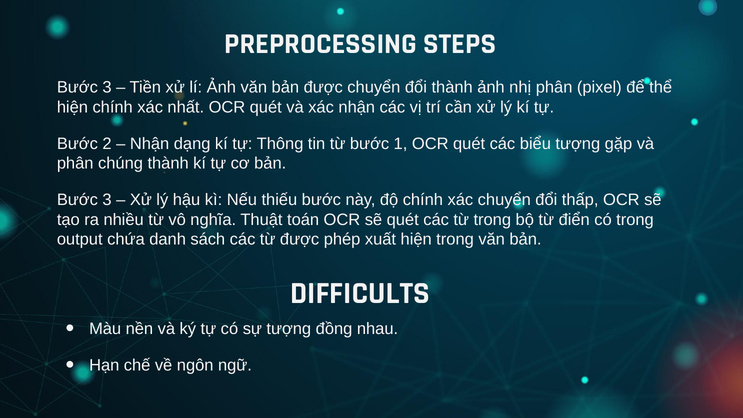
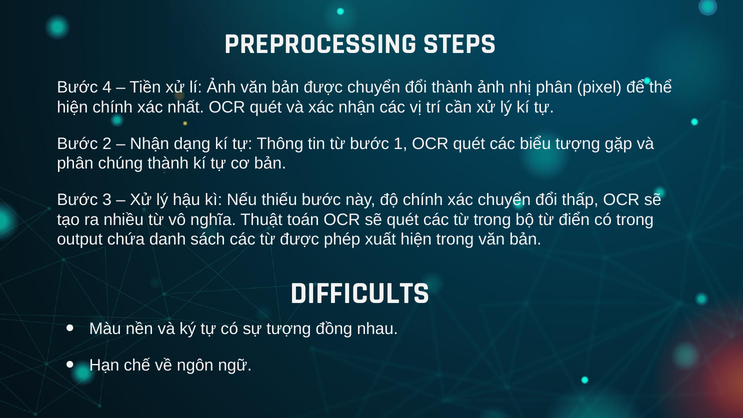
3 at (107, 88): 3 -> 4
